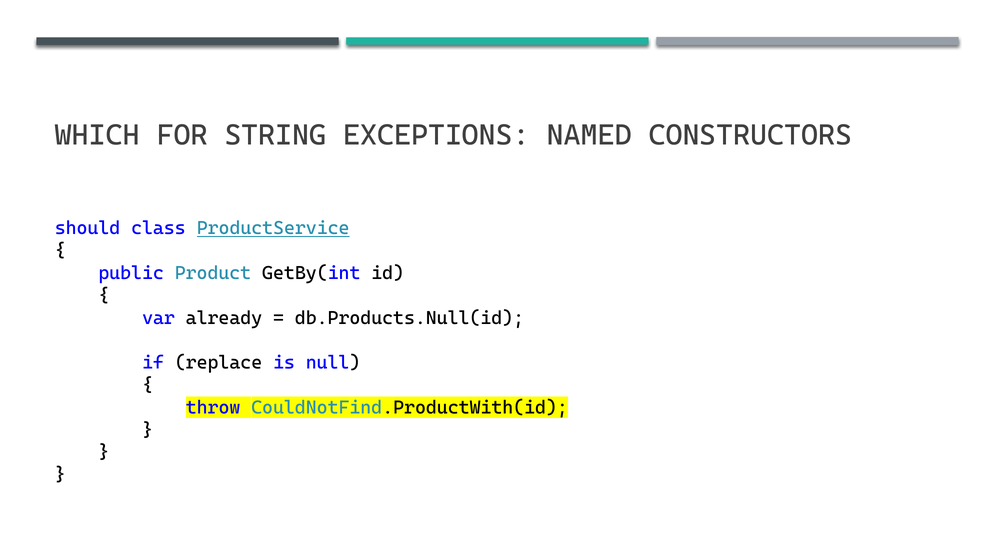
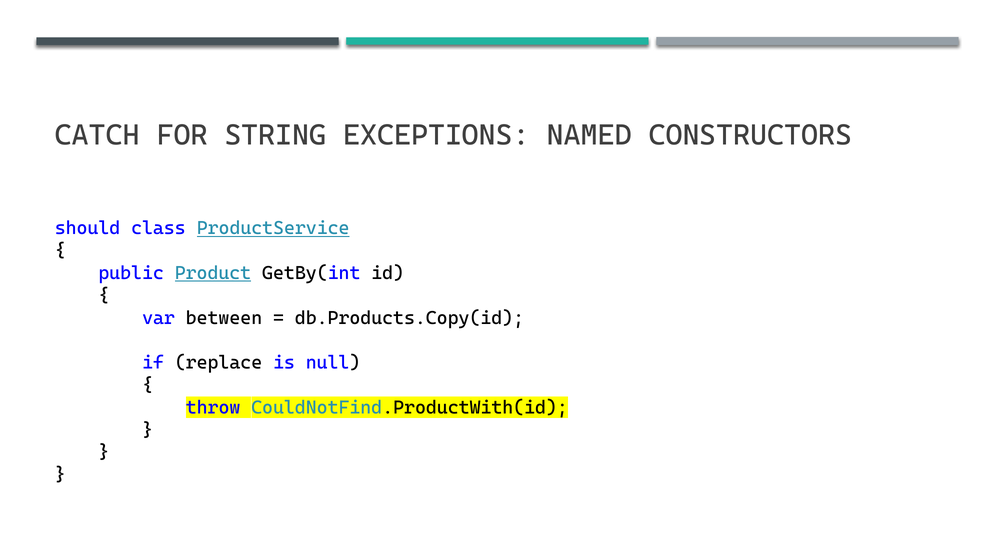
WHICH: WHICH -> CATCH
Product underline: none -> present
already: already -> between
db.Products.Null(id: db.Products.Null(id -> db.Products.Copy(id
